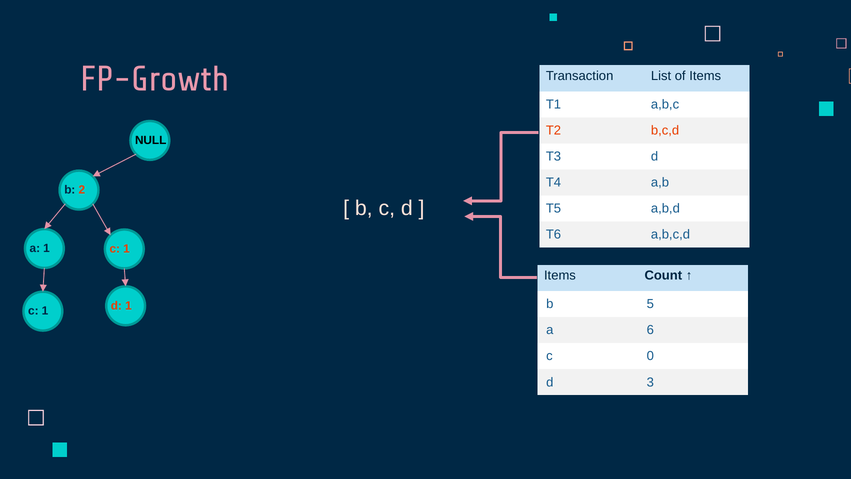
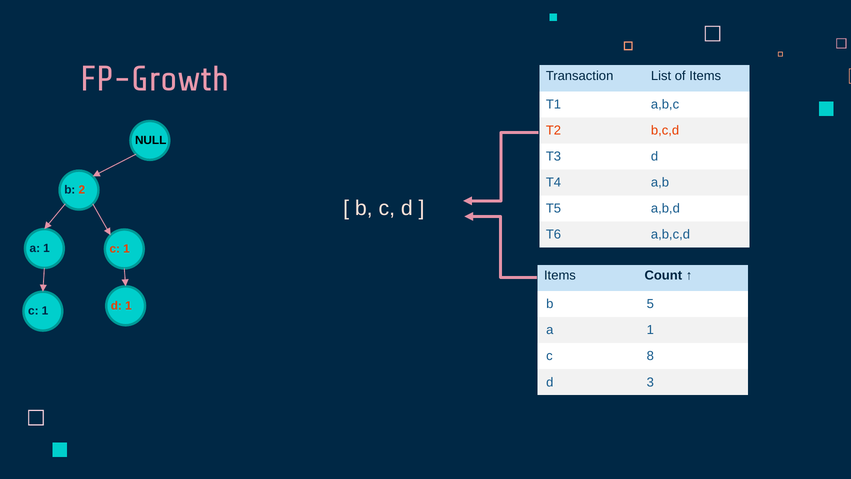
6 at (650, 330): 6 -> 1
0: 0 -> 8
